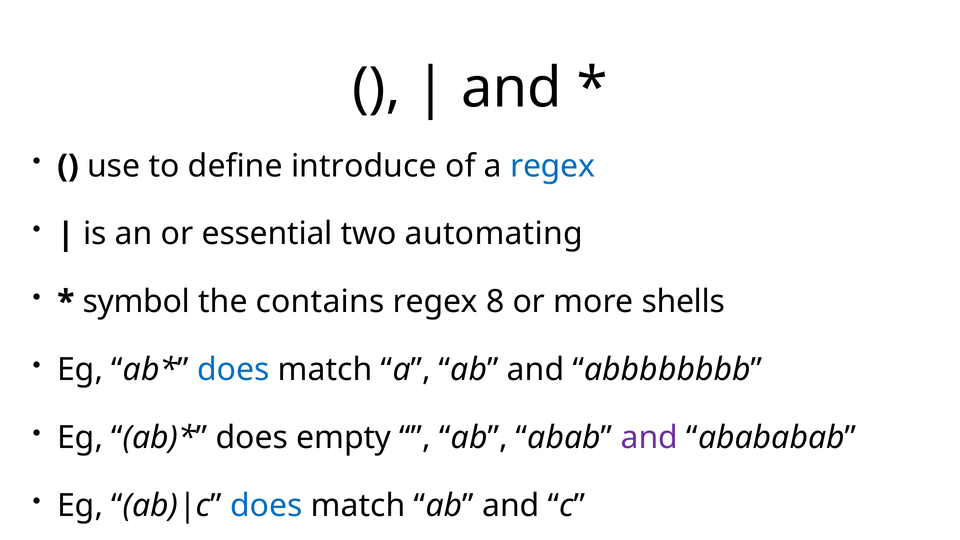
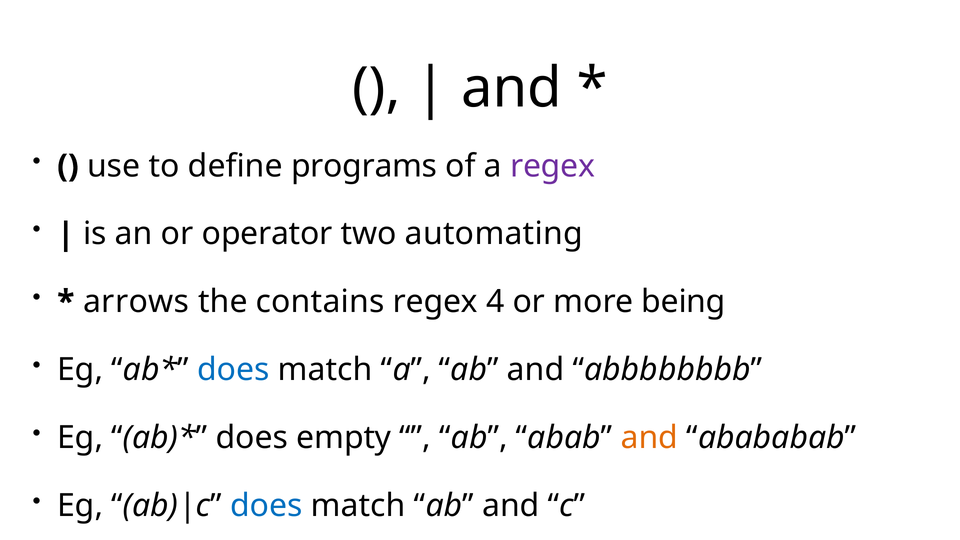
introduce: introduce -> programs
regex at (553, 166) colour: blue -> purple
essential: essential -> operator
symbol: symbol -> arrows
8: 8 -> 4
shells: shells -> being
and at (649, 438) colour: purple -> orange
